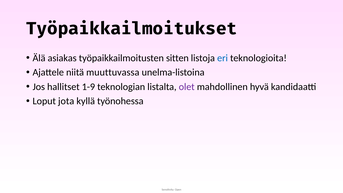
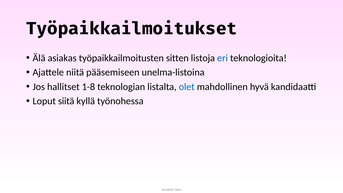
muuttuvassa: muuttuvassa -> pääsemiseen
1-9: 1-9 -> 1-8
olet colour: purple -> blue
jota: jota -> siitä
